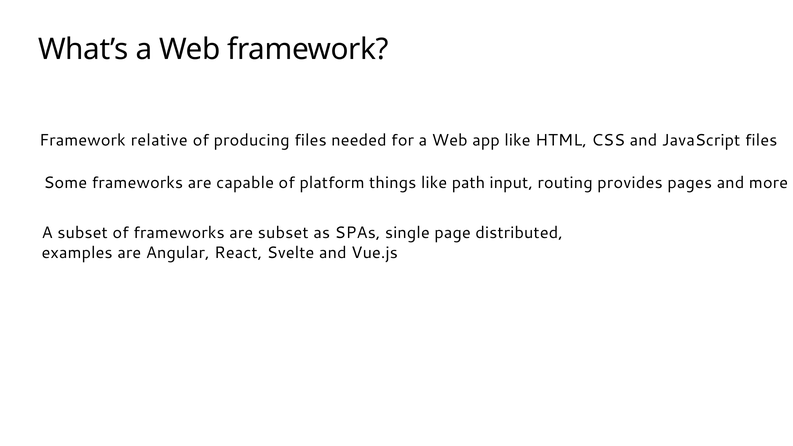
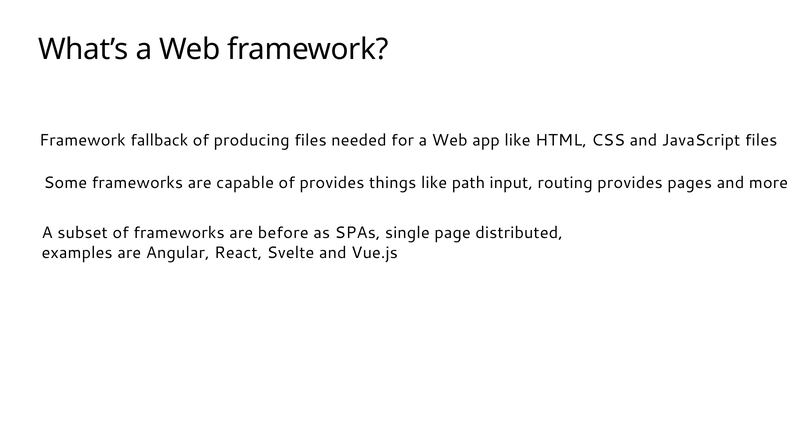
relative: relative -> fallback
of platform: platform -> provides
are subset: subset -> before
